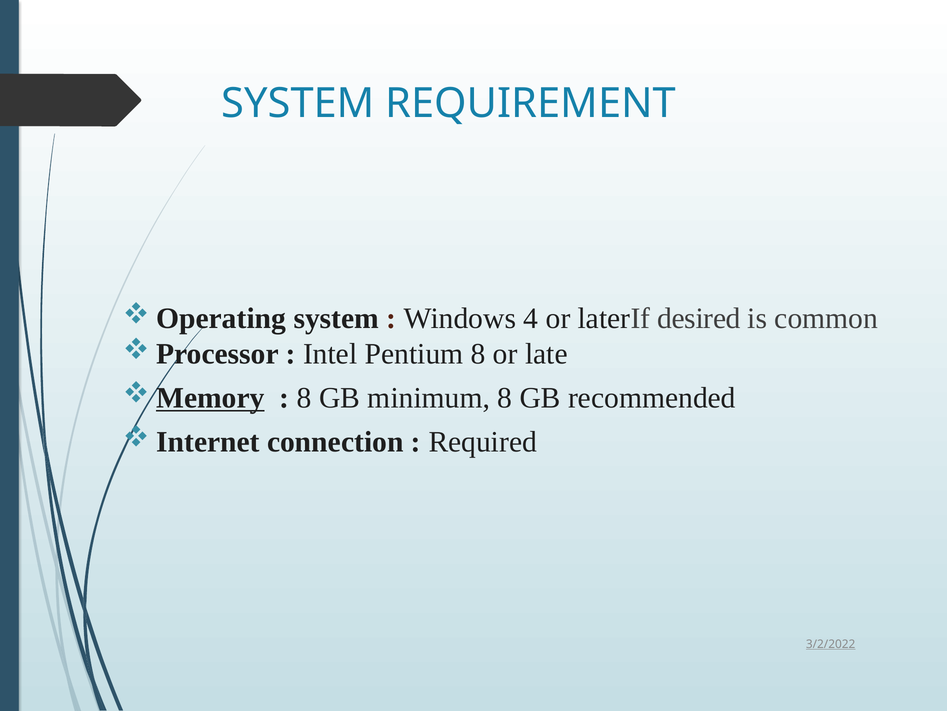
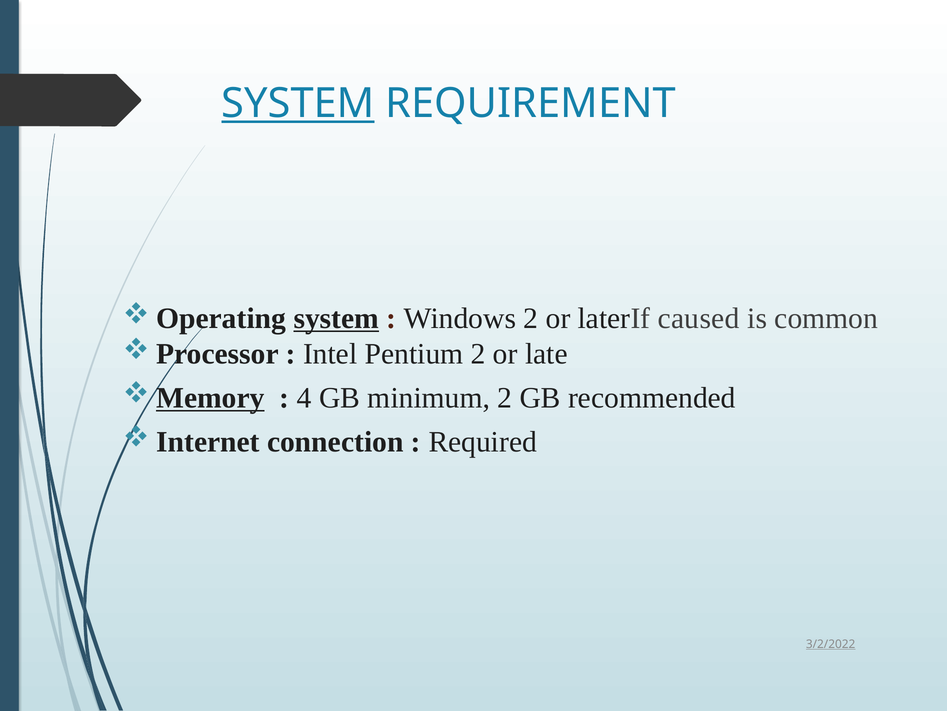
SYSTEM at (298, 104) underline: none -> present
system at (336, 318) underline: none -> present
Windows 4: 4 -> 2
desired: desired -> caused
Pentium 8: 8 -> 2
8 at (304, 398): 8 -> 4
minimum 8: 8 -> 2
